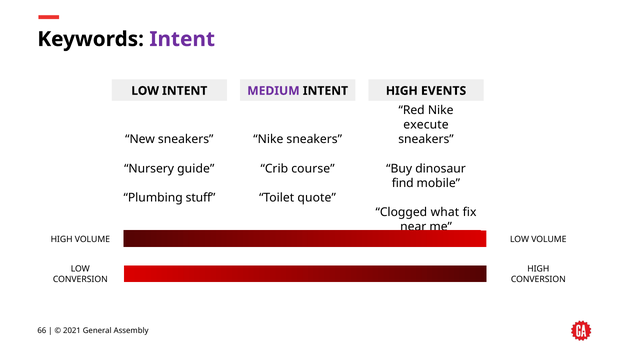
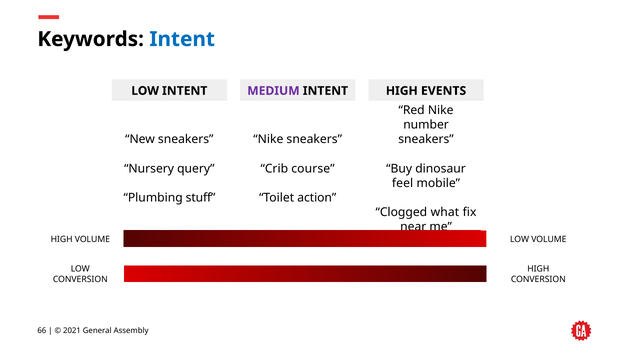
Intent at (182, 39) colour: purple -> blue
execute: execute -> number
guide: guide -> query
find: find -> feel
quote: quote -> action
